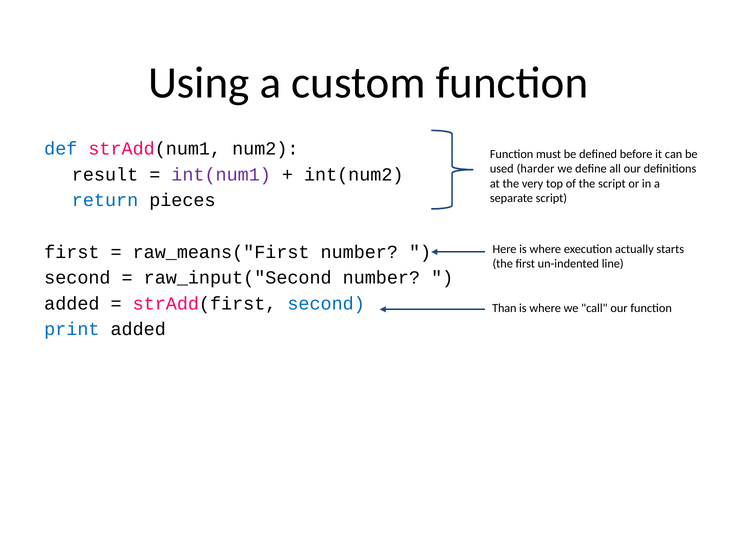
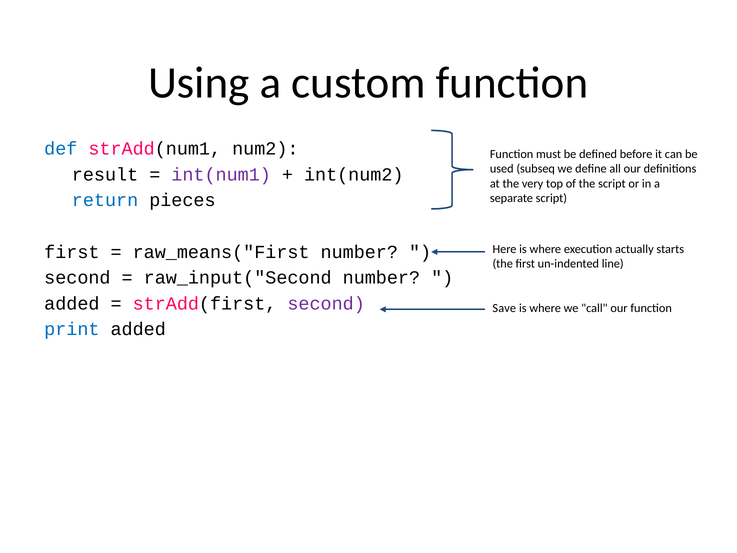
harder: harder -> subseq
second at (326, 303) colour: blue -> purple
Than: Than -> Save
